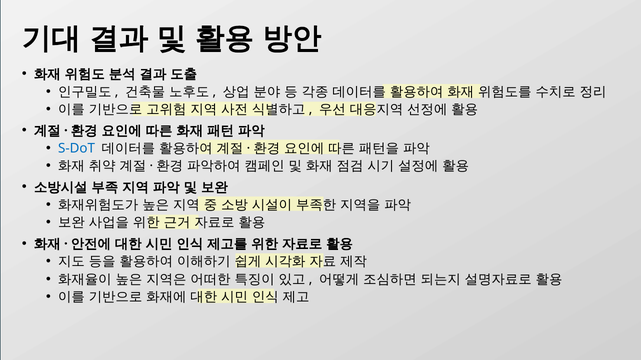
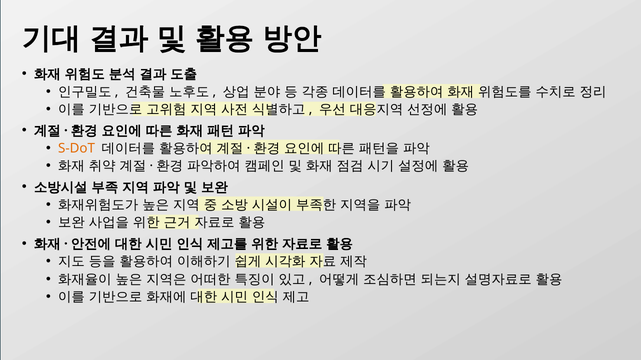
S-DoT colour: blue -> orange
